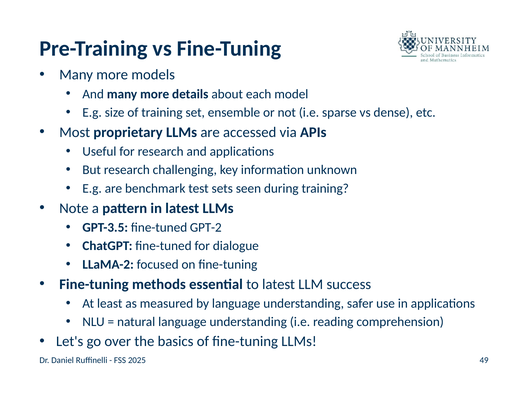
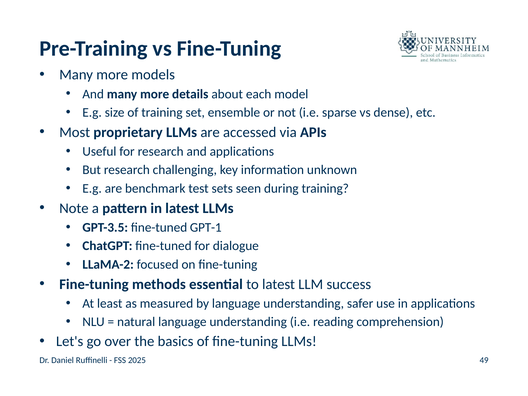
GPT-2: GPT-2 -> GPT-1
